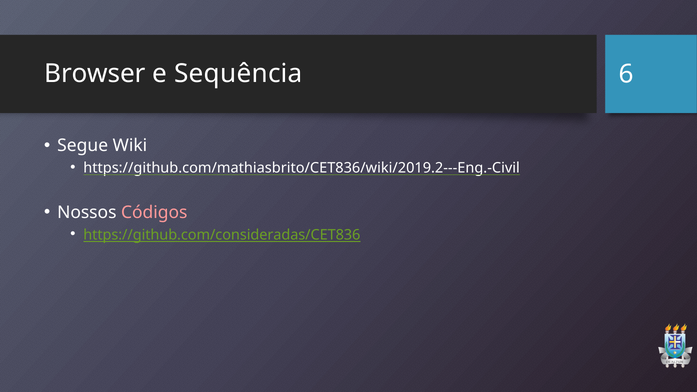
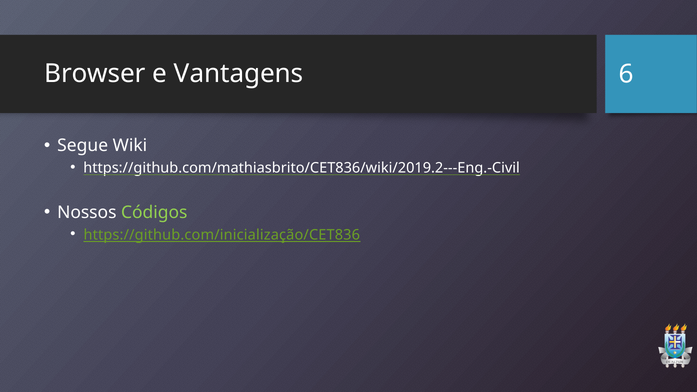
Sequência: Sequência -> Vantagens
Códigos colour: pink -> light green
https://github.com/consideradas/CET836: https://github.com/consideradas/CET836 -> https://github.com/inicialização/CET836
